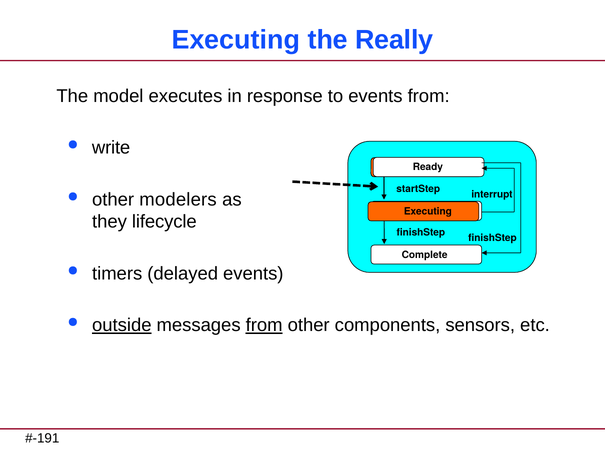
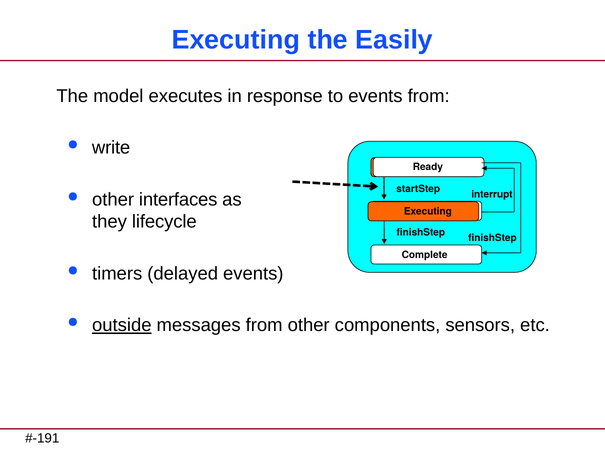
Really: Really -> Easily
modelers: modelers -> interfaces
from at (264, 325) underline: present -> none
